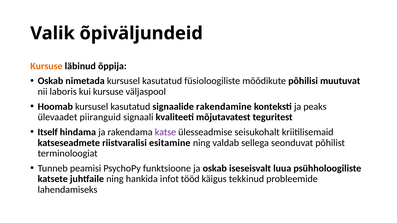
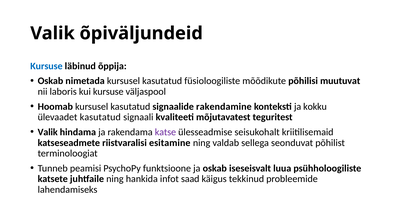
Kursuse at (46, 66) colour: orange -> blue
peaks: peaks -> kokku
ülevaadet piiranguid: piiranguid -> kasutatud
Itself at (48, 132): Itself -> Valik
tööd: tööd -> saad
